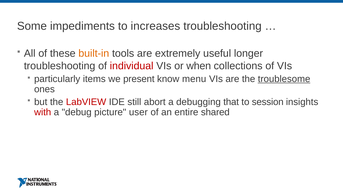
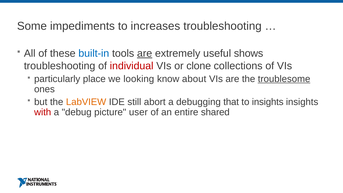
built-in colour: orange -> blue
are at (145, 53) underline: none -> present
longer: longer -> shows
when: when -> clone
items: items -> place
present: present -> looking
menu: menu -> about
LabVIEW colour: red -> orange
to session: session -> insights
